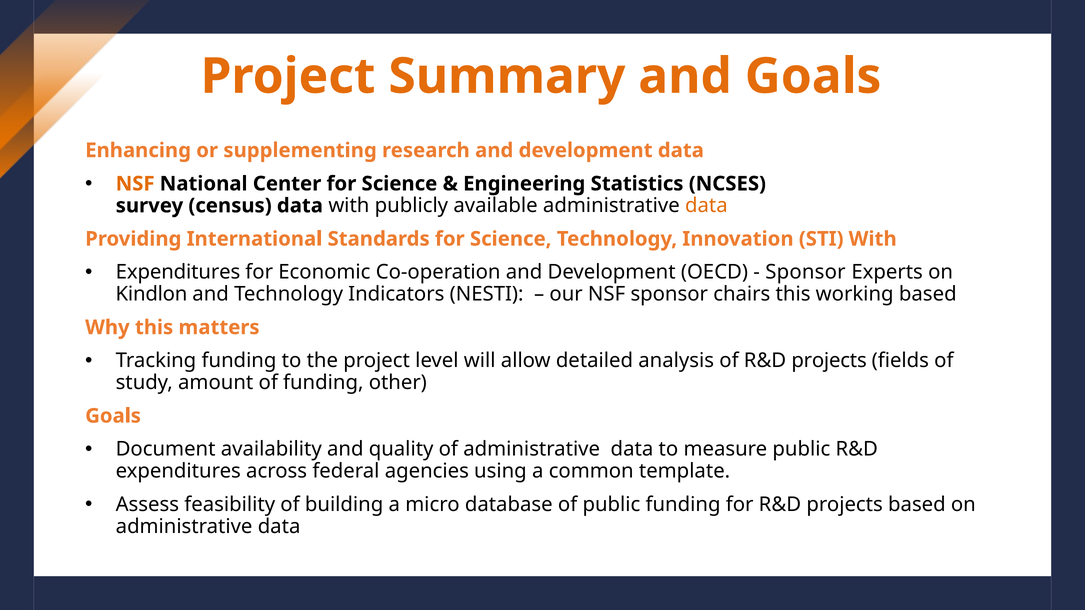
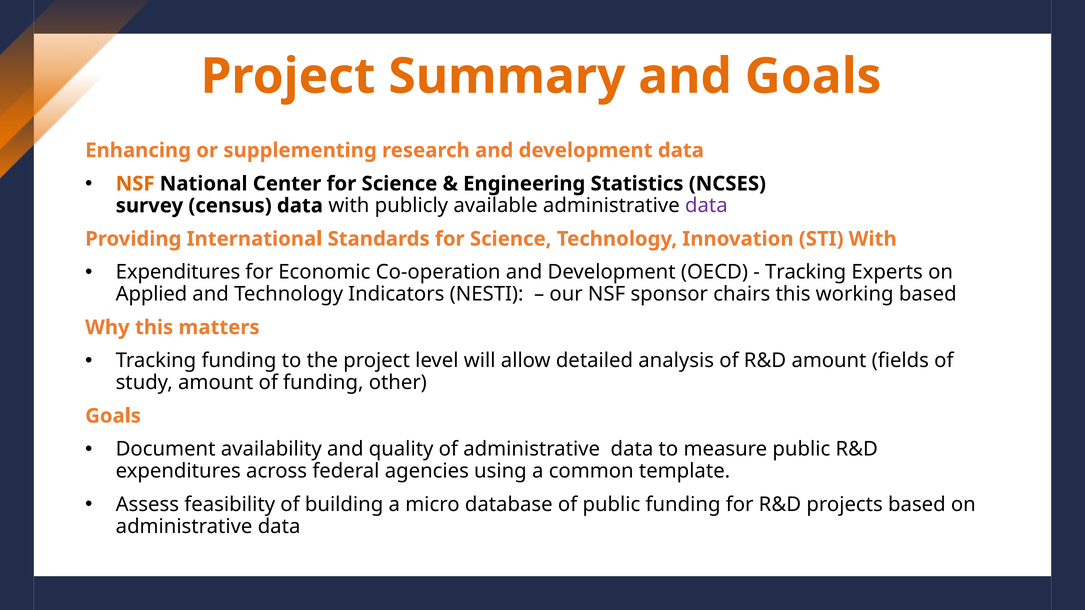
data at (706, 206) colour: orange -> purple
Sponsor at (805, 272): Sponsor -> Tracking
Kindlon: Kindlon -> Applied
of R&D projects: projects -> amount
